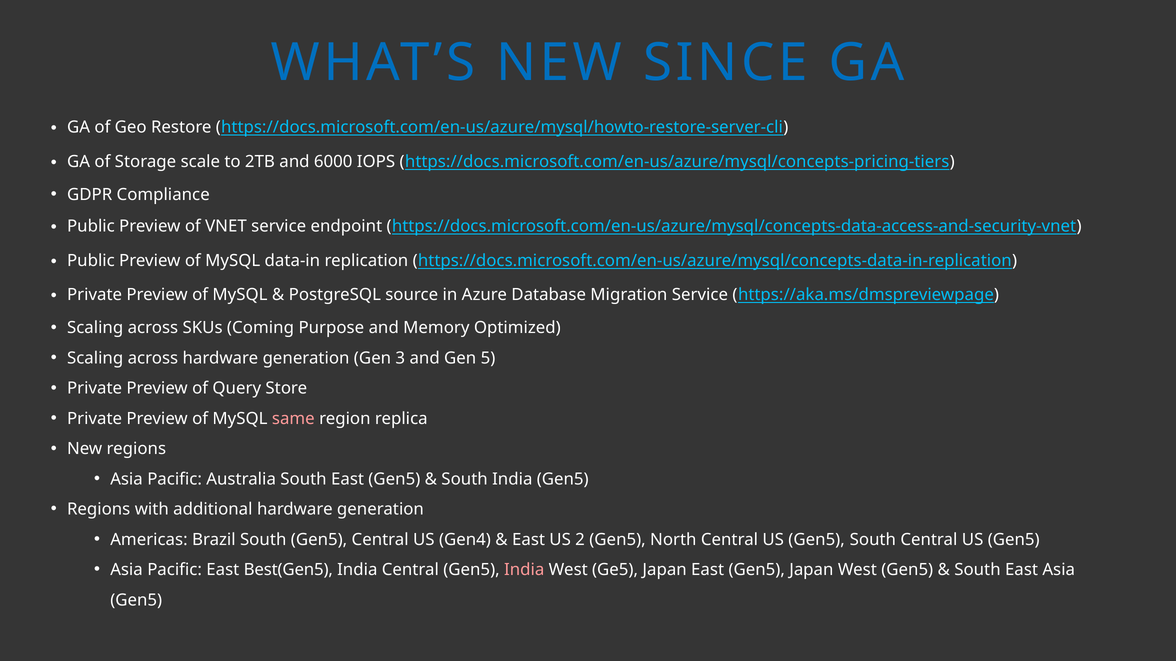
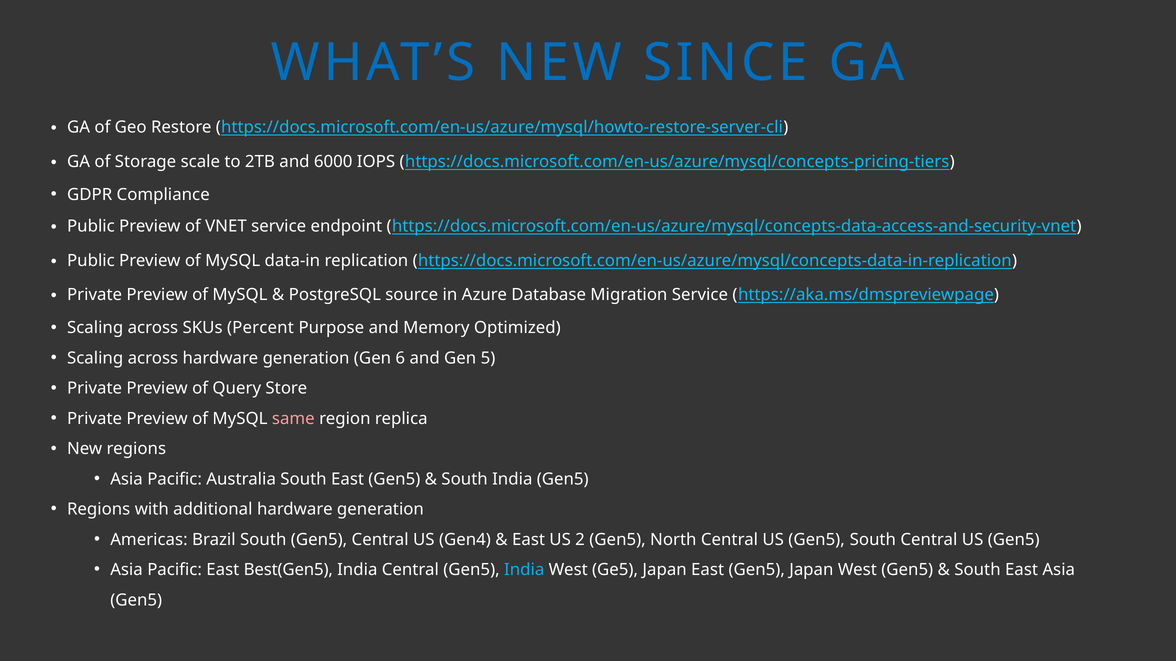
Coming: Coming -> Percent
3: 3 -> 6
India at (524, 570) colour: pink -> light blue
